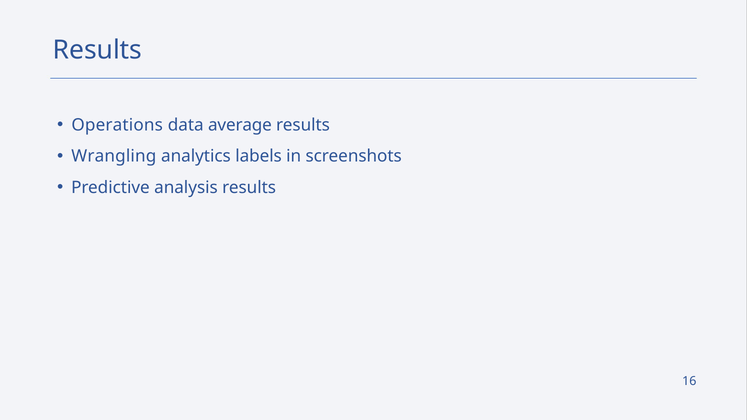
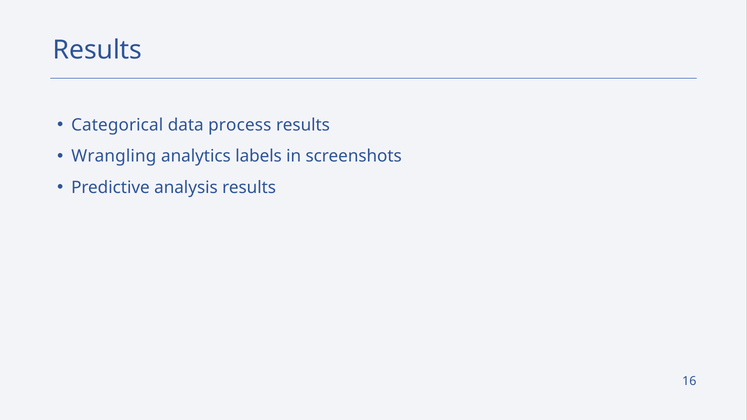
Operations: Operations -> Categorical
average: average -> process
